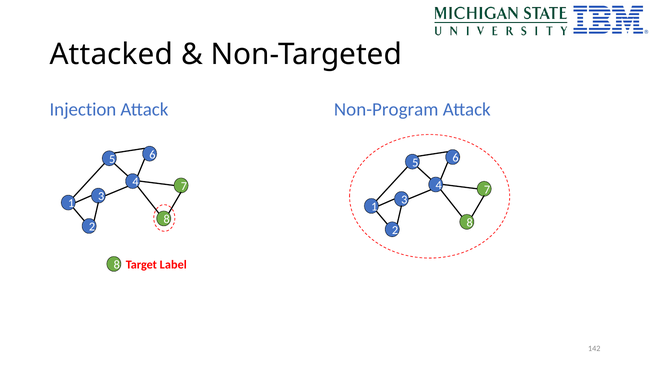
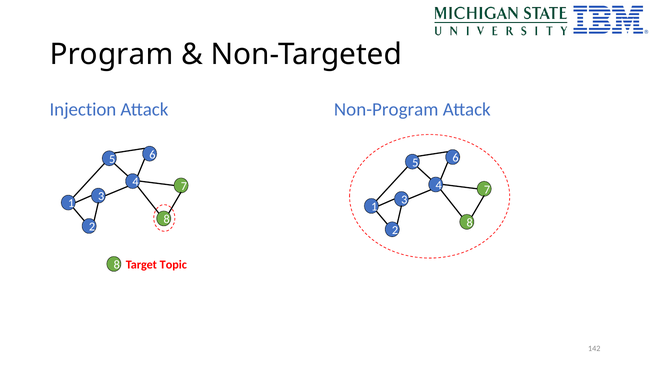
Attacked: Attacked -> Program
Label: Label -> Topic
